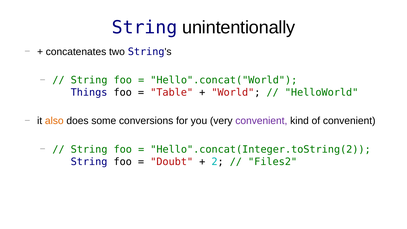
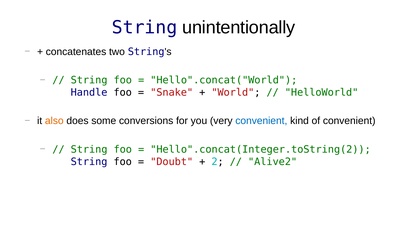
Things: Things -> Handle
Table: Table -> Snake
convenient at (261, 121) colour: purple -> blue
Files2: Files2 -> Alive2
